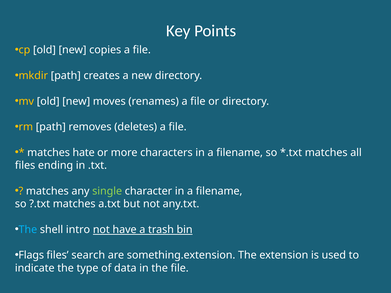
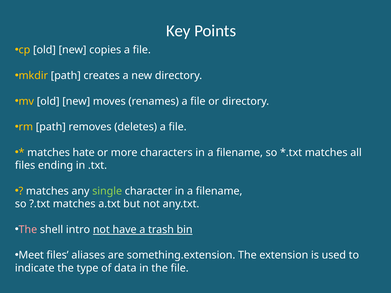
The at (28, 230) colour: light blue -> pink
Flags: Flags -> Meet
search: search -> aliases
